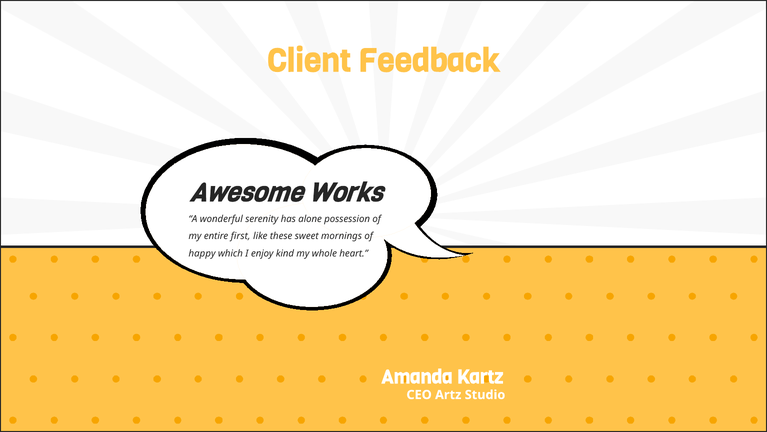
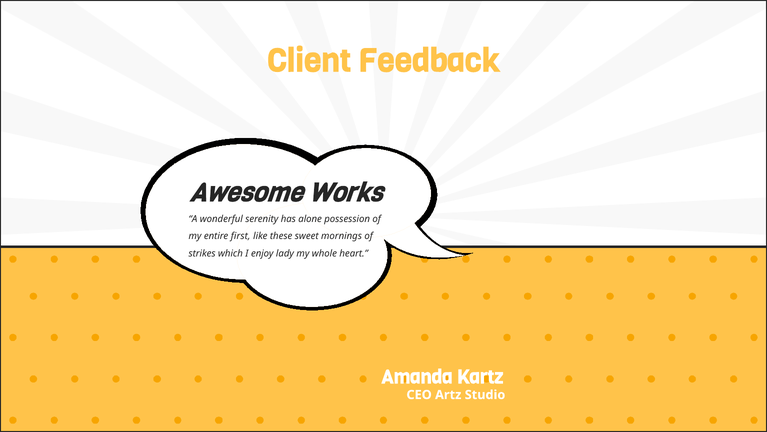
happy: happy -> strikes
kind: kind -> lady
